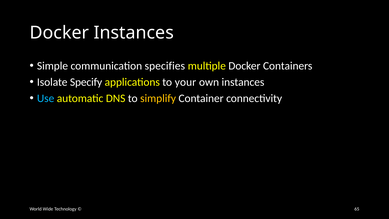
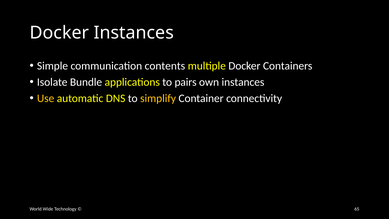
specifies: specifies -> contents
Specify: Specify -> Bundle
your: your -> pairs
Use colour: light blue -> yellow
